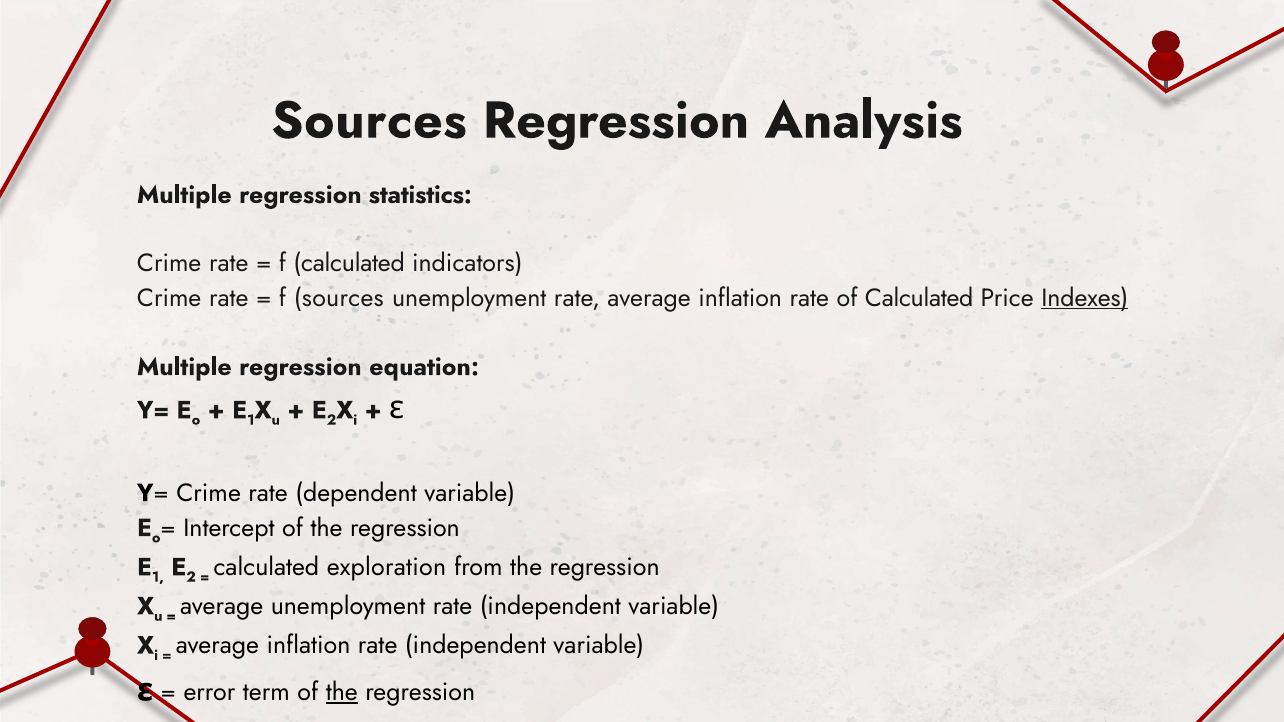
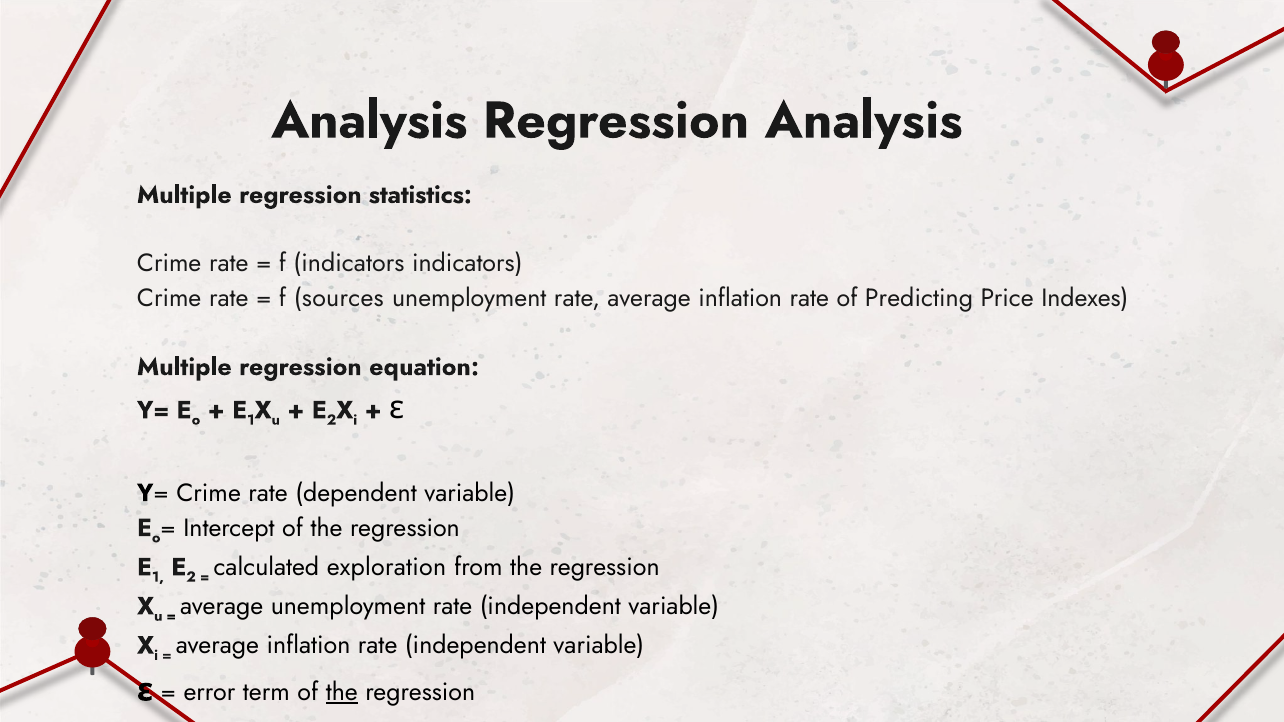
Sources at (369, 121): Sources -> Analysis
f calculated: calculated -> indicators
of Calculated: Calculated -> Predicting
Indexes underline: present -> none
